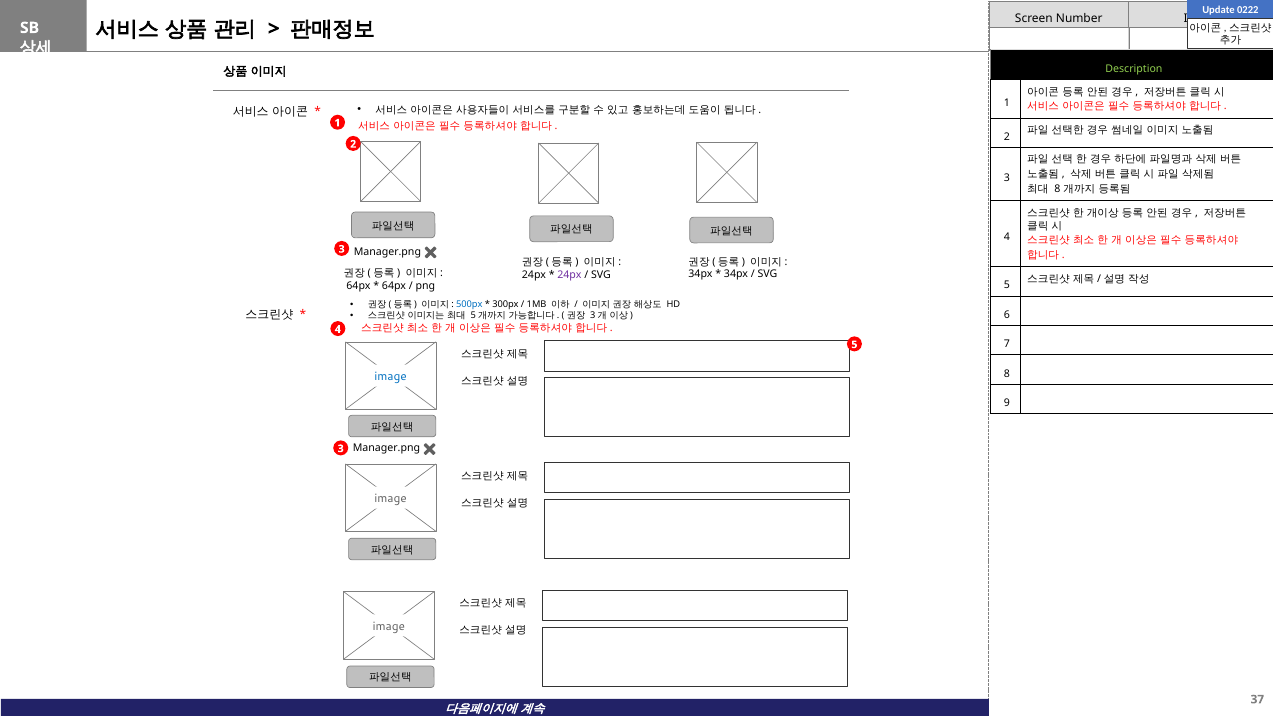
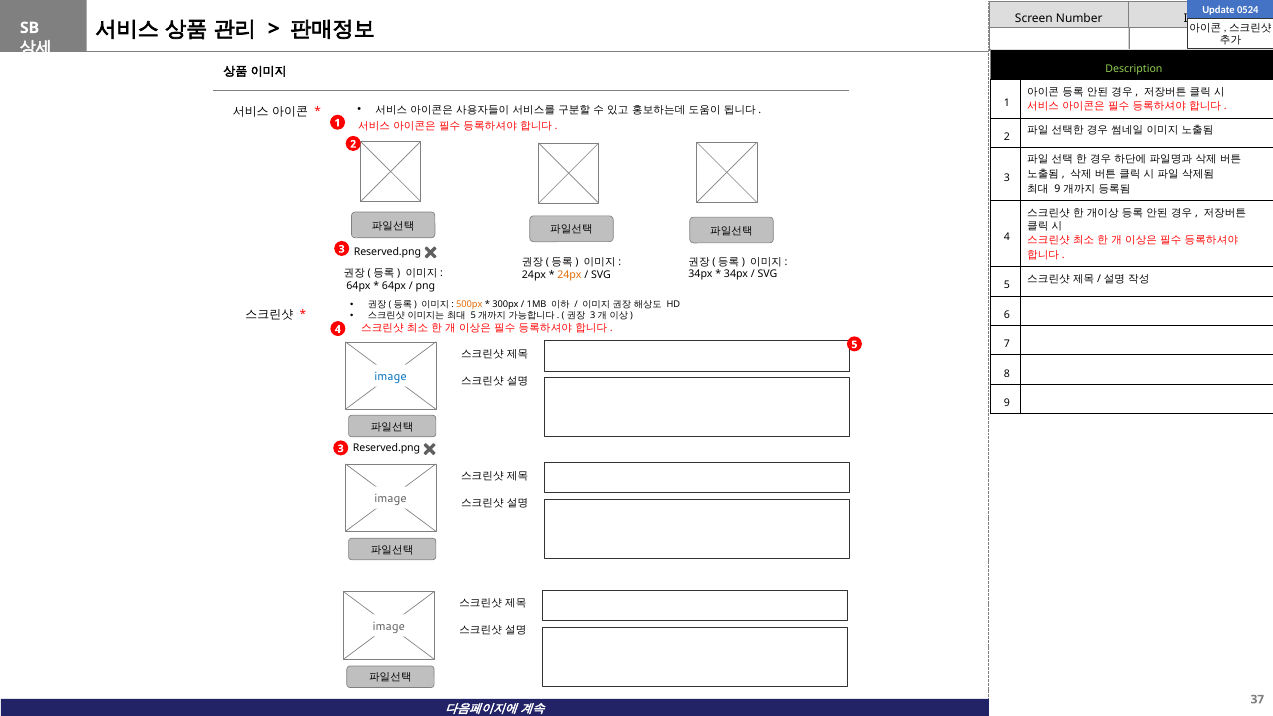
0222: 0222 -> 0524
8 at (1057, 189): 8 -> 9
Manager.png at (387, 252): Manager.png -> Reserved.png
24px at (569, 275) colour: purple -> orange
500px colour: blue -> orange
Manager.png at (386, 448): Manager.png -> Reserved.png
